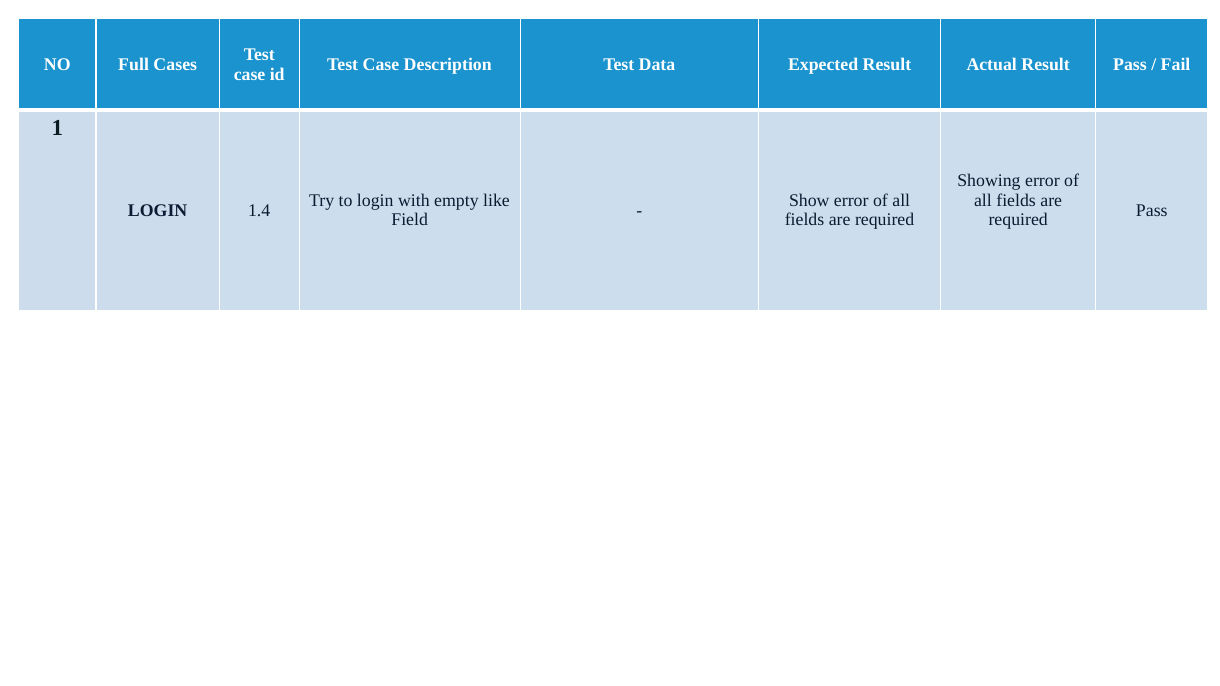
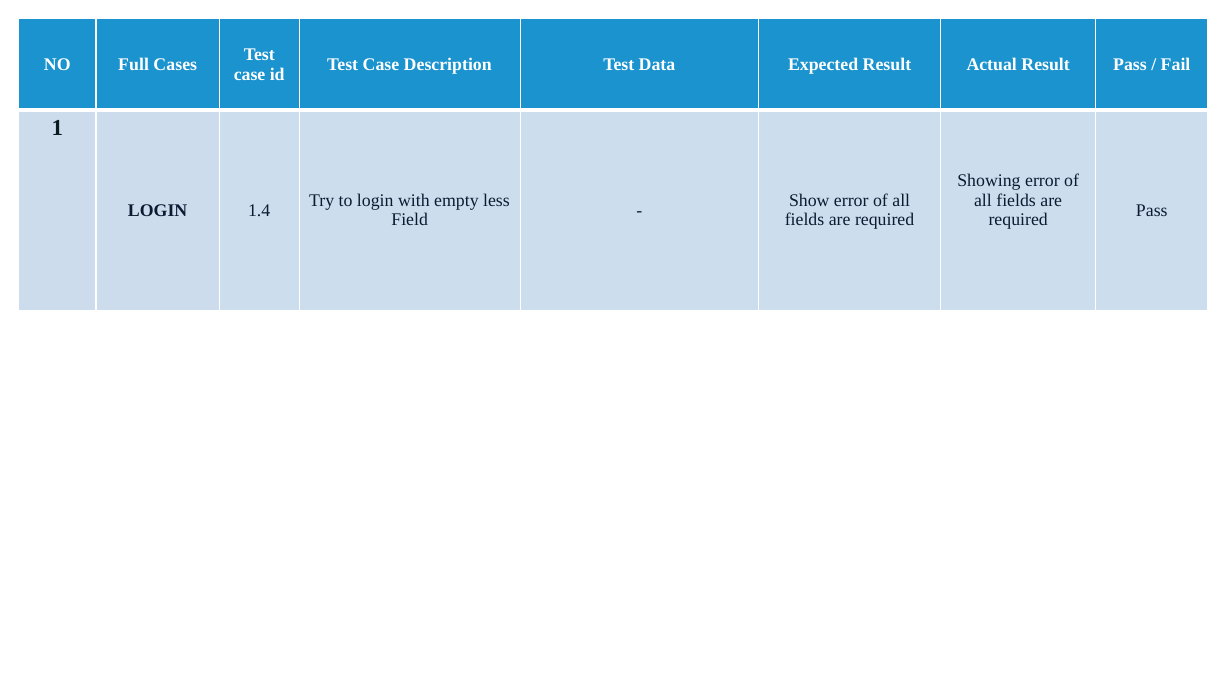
like: like -> less
